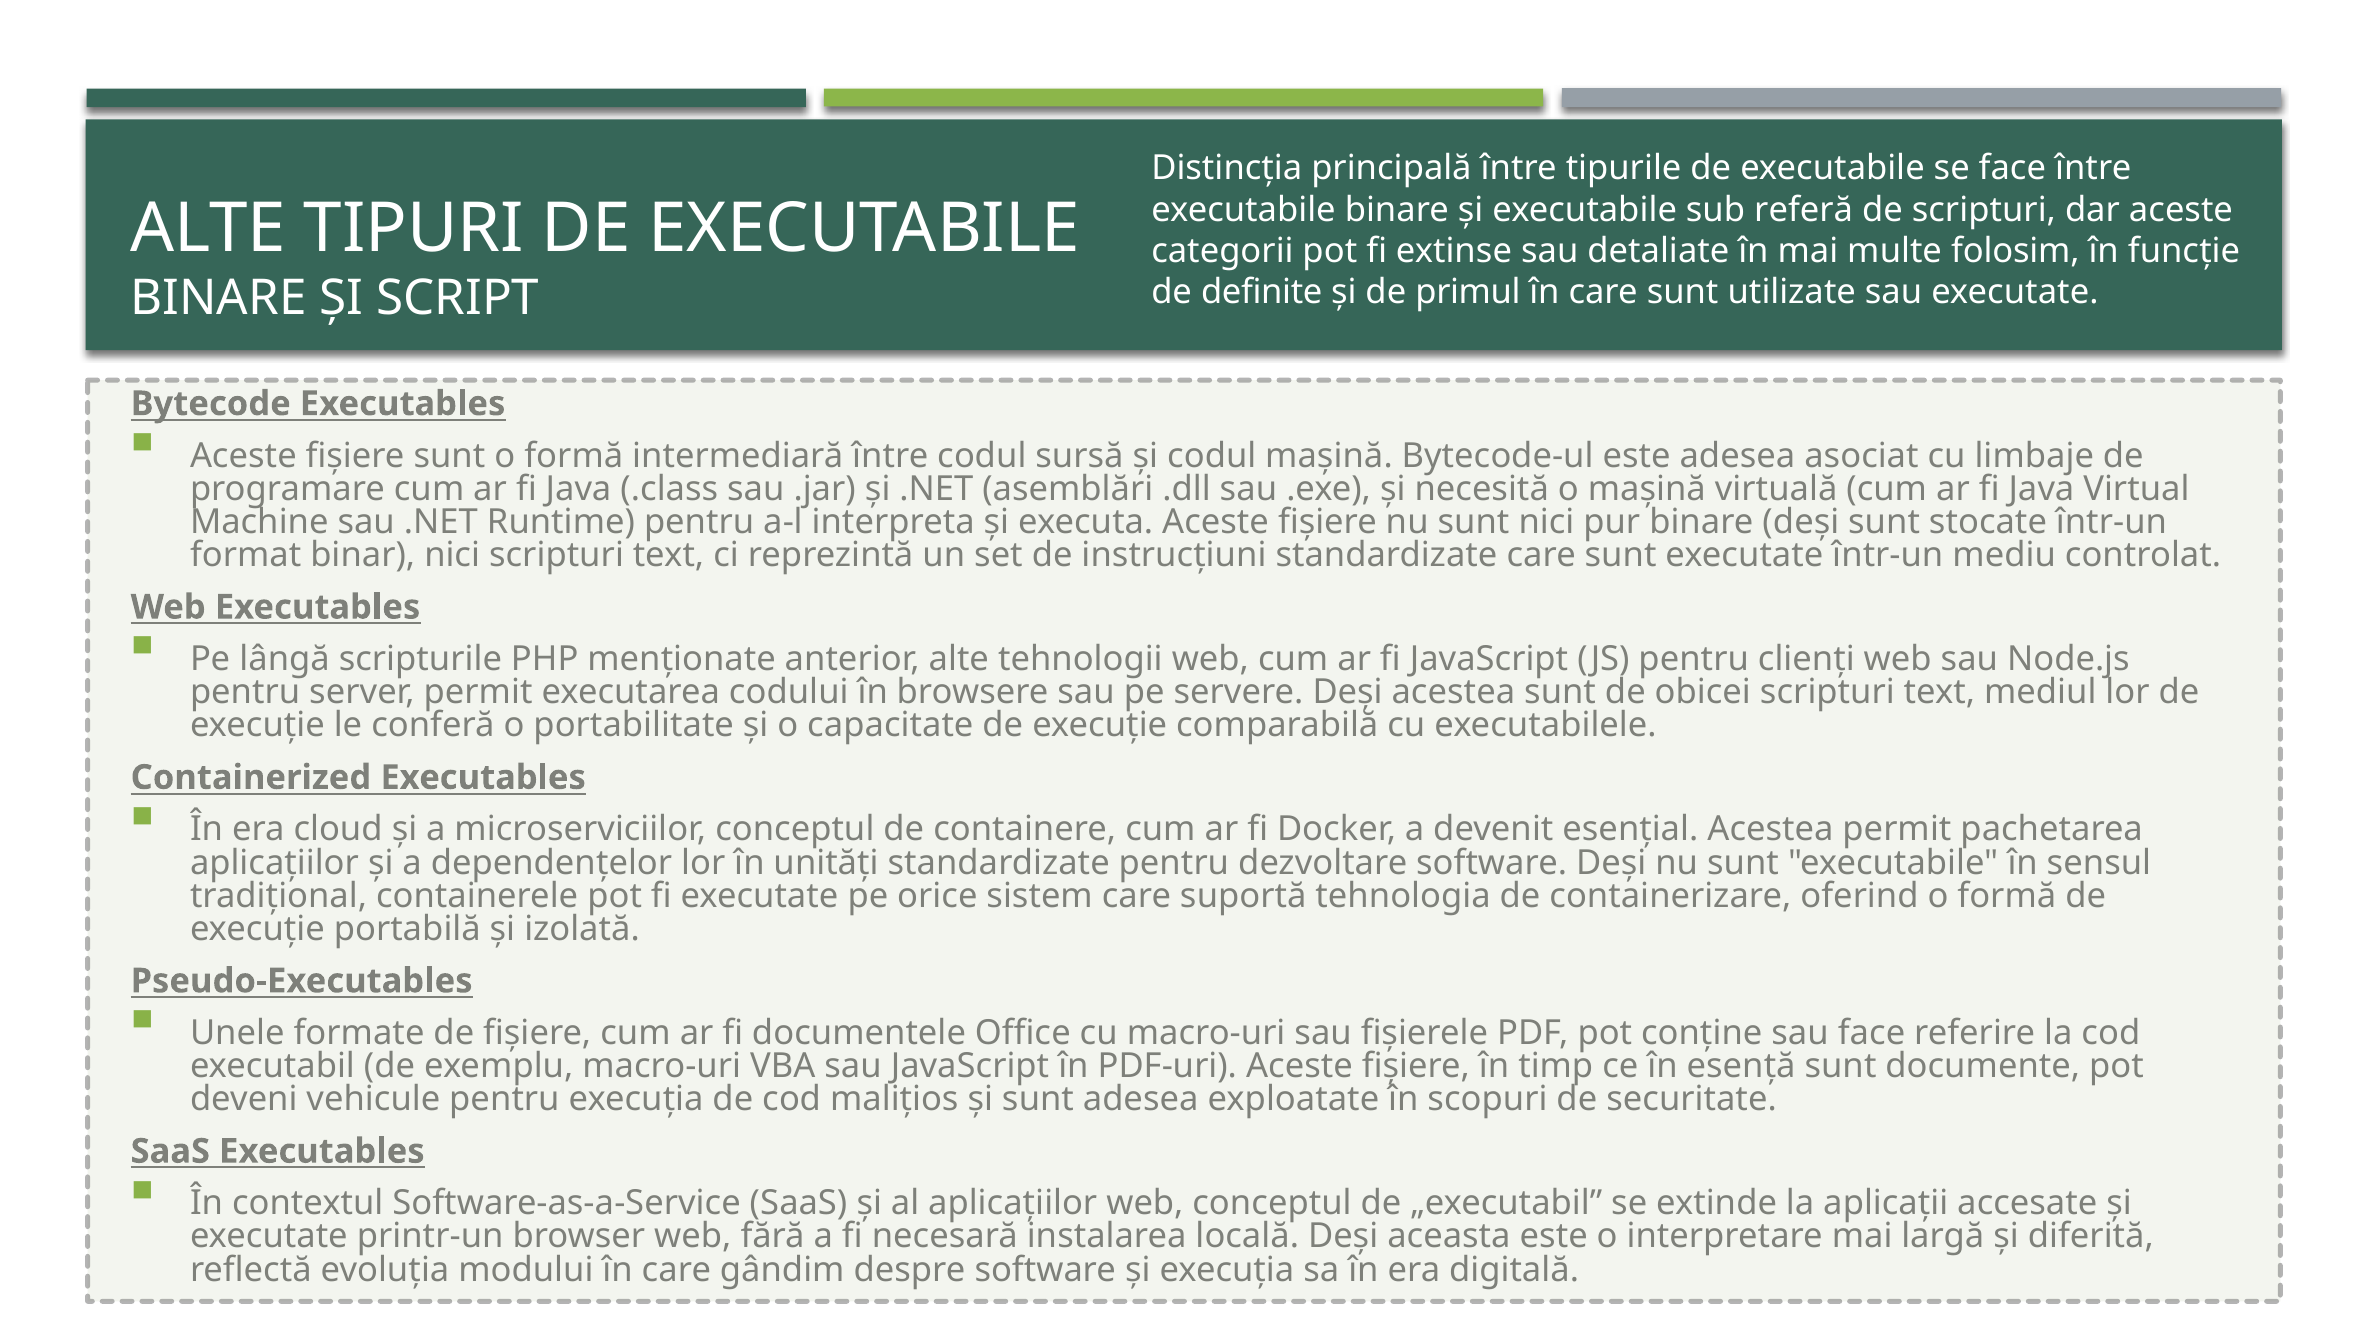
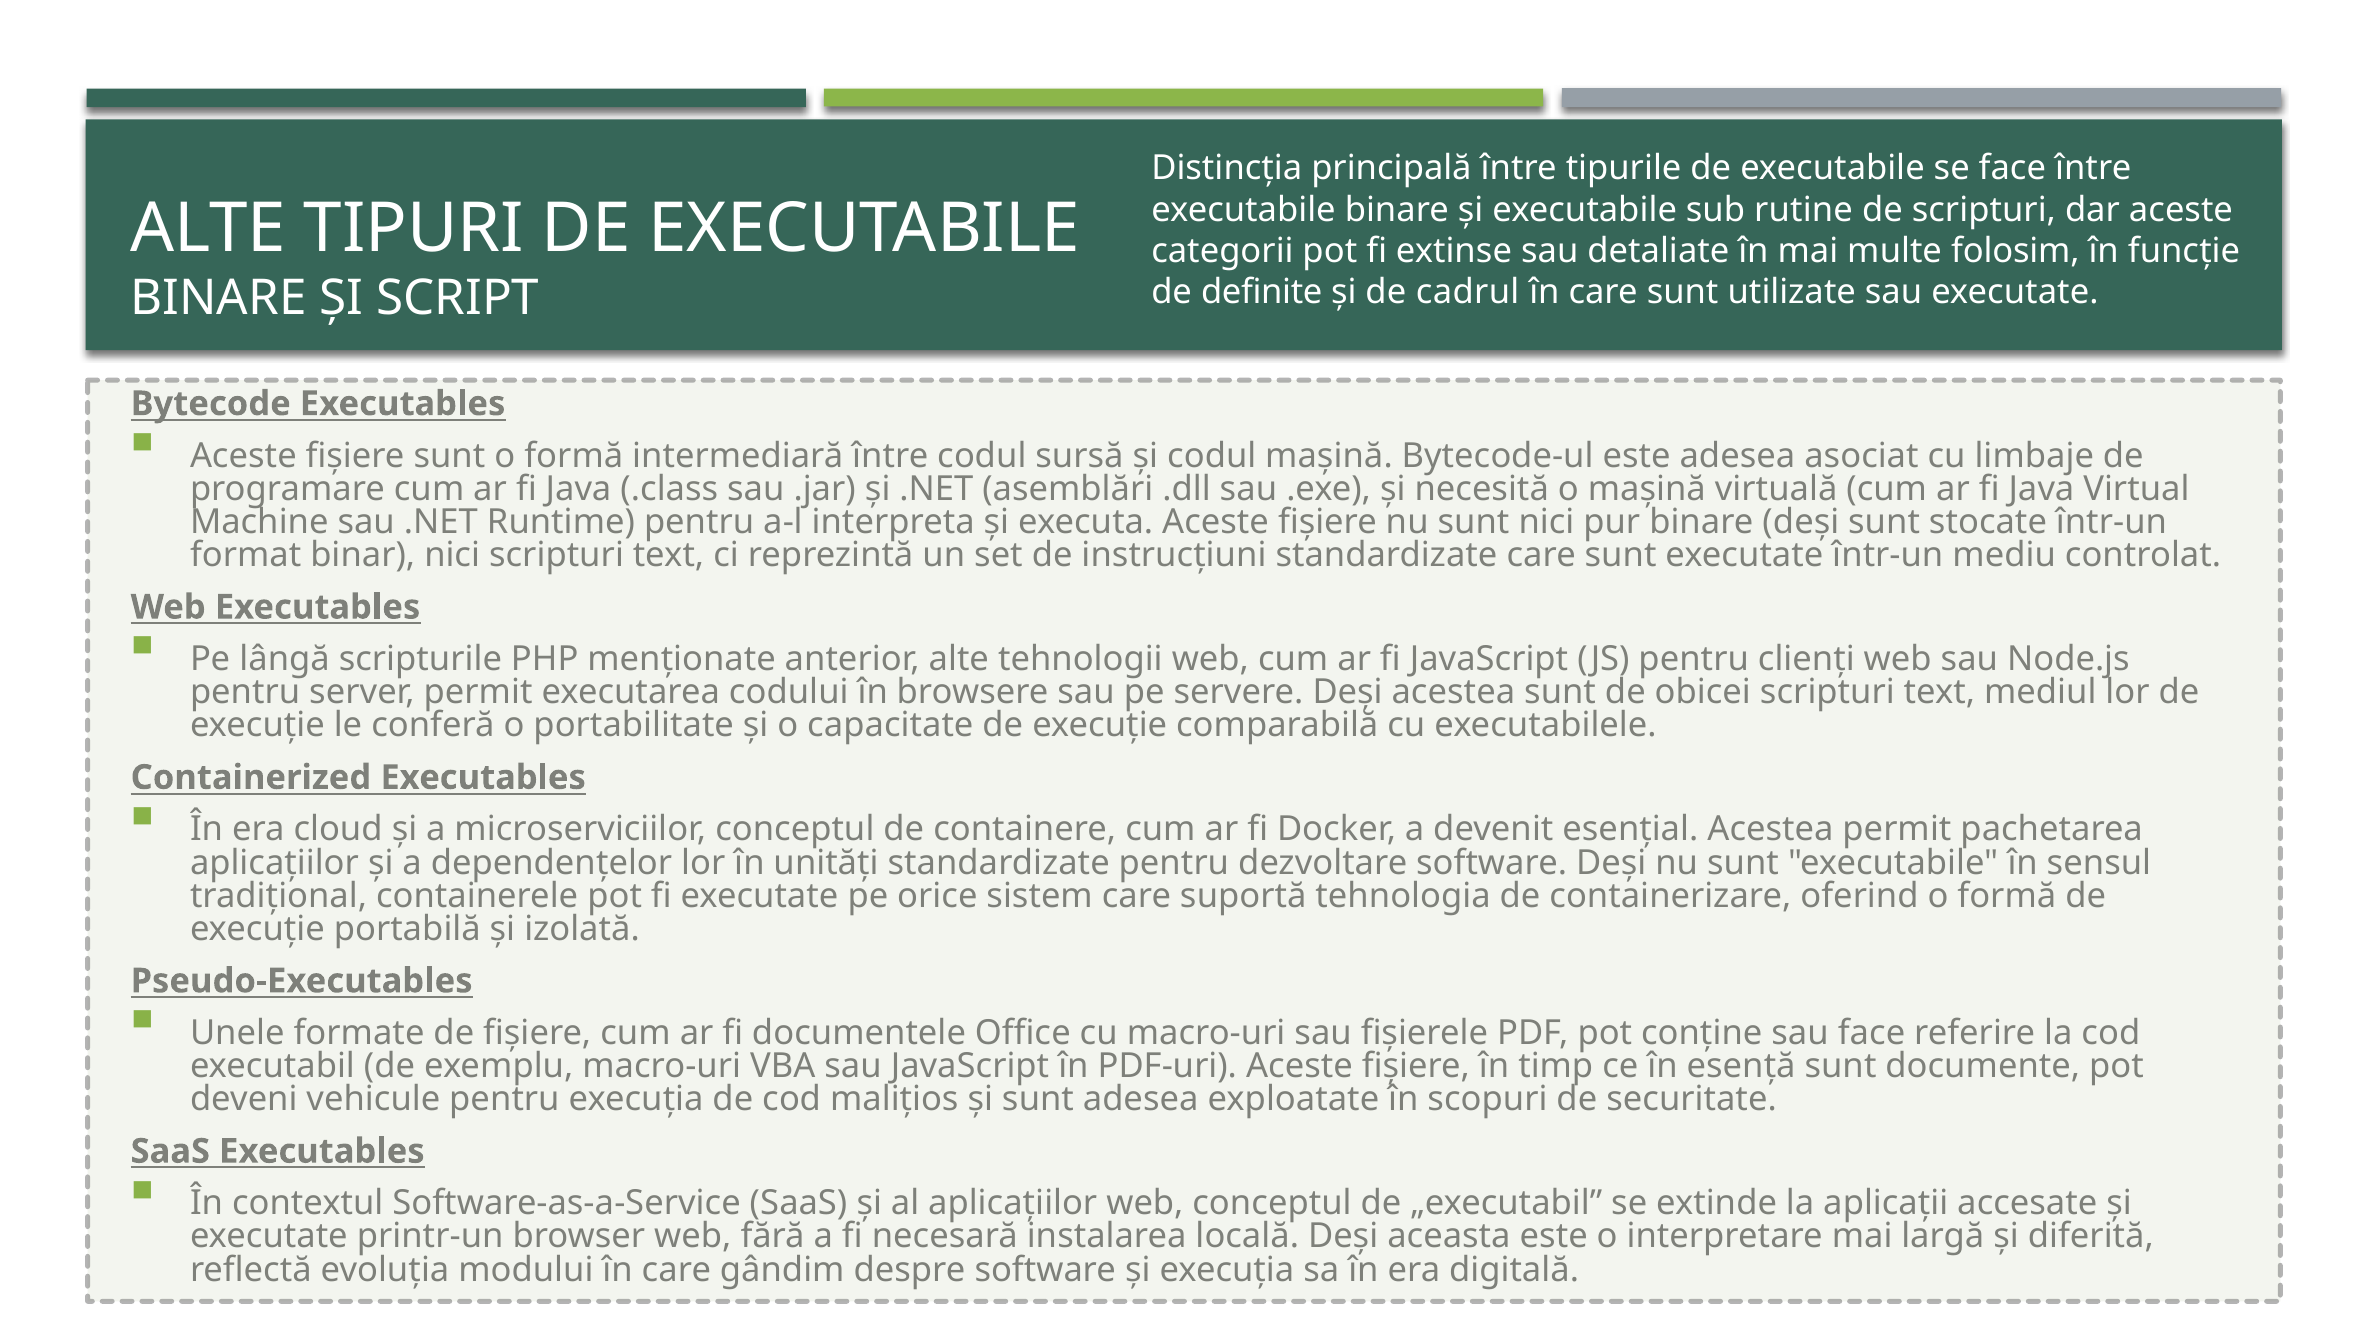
referă: referă -> rutine
primul: primul -> cadrul
